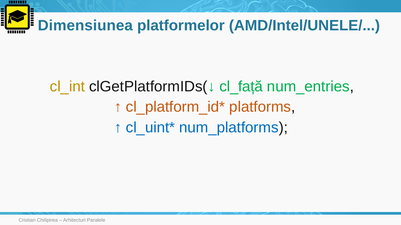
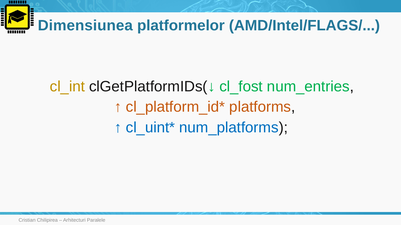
AMD/Intel/UNELE/: AMD/Intel/UNELE/ -> AMD/Intel/FLAGS/
cl_față: cl_față -> cl_fost
